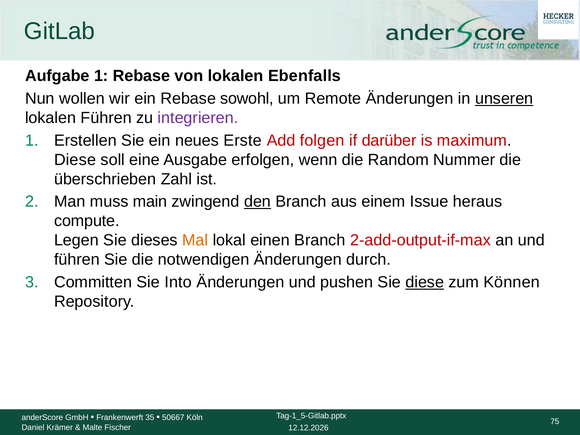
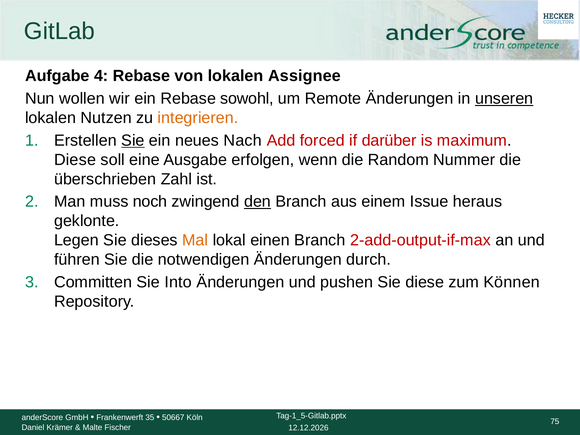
Aufgabe 1: 1 -> 4
Ebenfalls: Ebenfalls -> Assignee
lokalen Führen: Führen -> Nutzen
integrieren colour: purple -> orange
Sie at (133, 140) underline: none -> present
Erste: Erste -> Nach
folgen: folgen -> forced
main: main -> noch
compute: compute -> geklonte
diese at (425, 282) underline: present -> none
